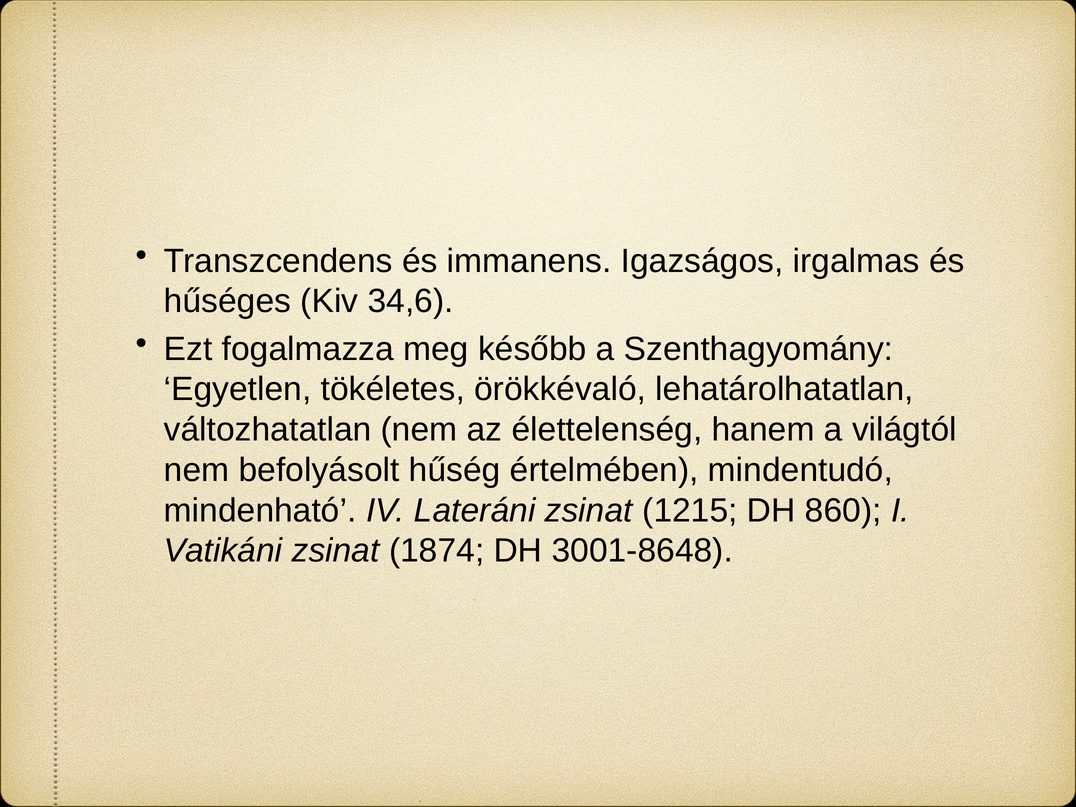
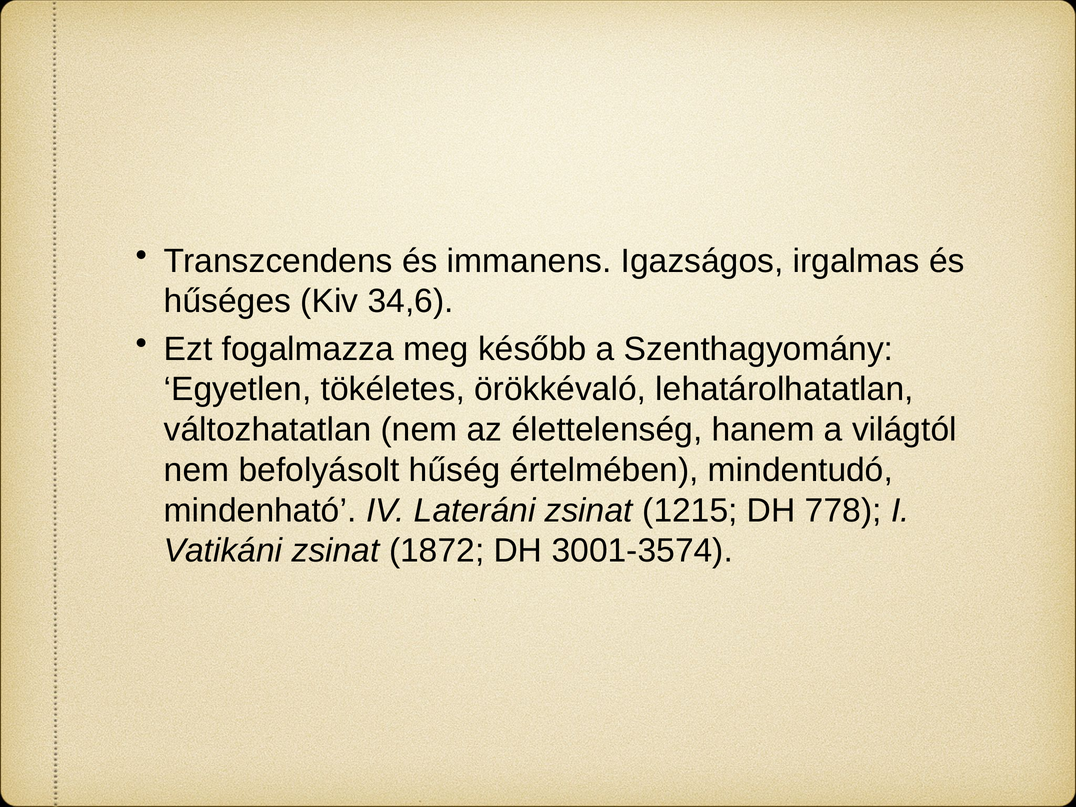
860: 860 -> 778
1874: 1874 -> 1872
3001-8648: 3001-8648 -> 3001-3574
